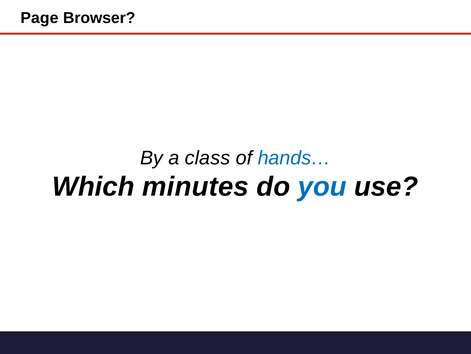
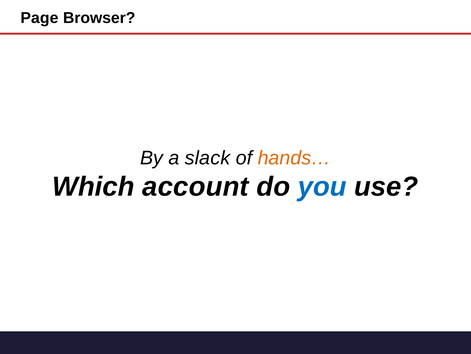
class: class -> slack
hands… colour: blue -> orange
minutes: minutes -> account
